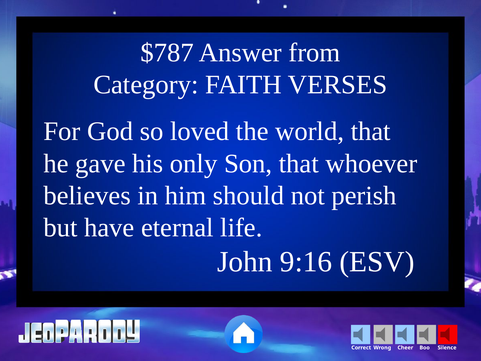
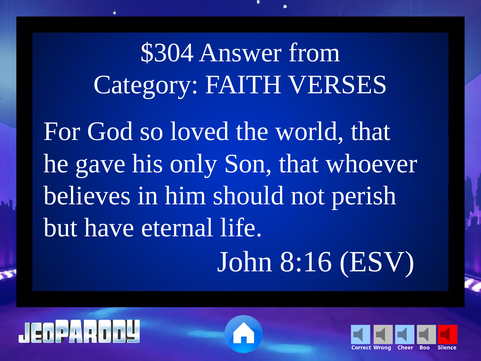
$787: $787 -> $304
9:16: 9:16 -> 8:16
